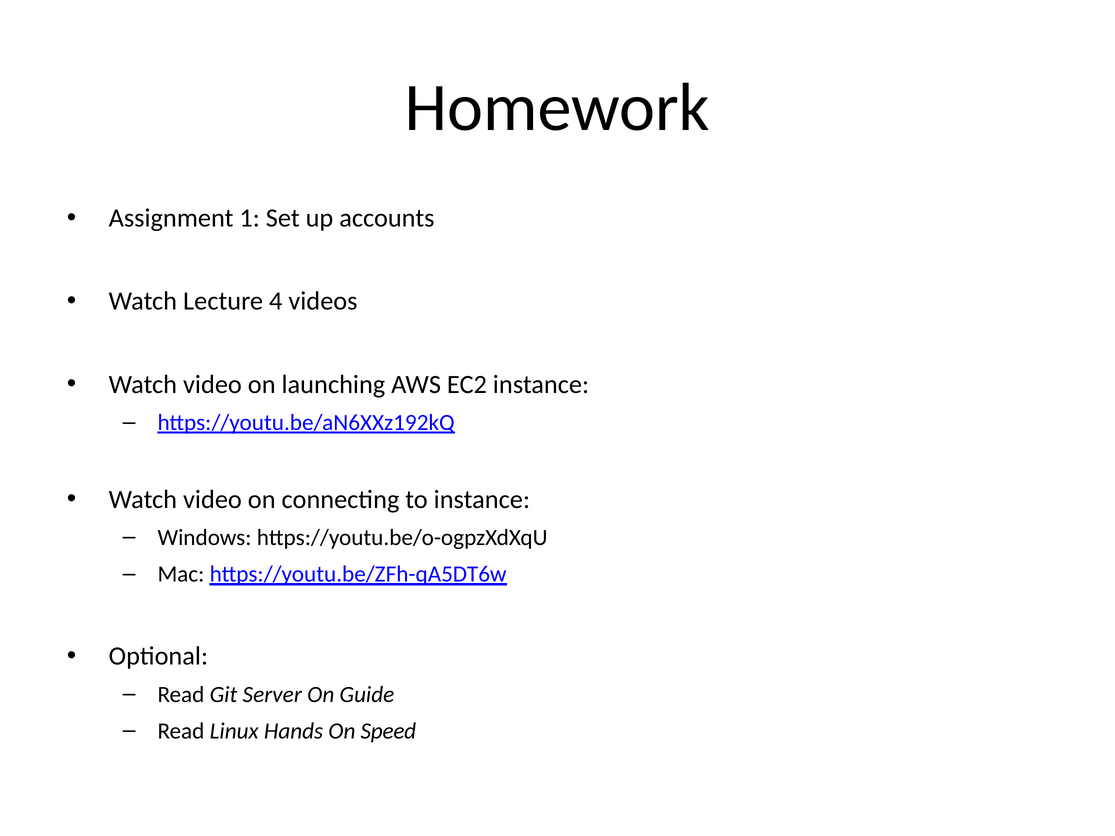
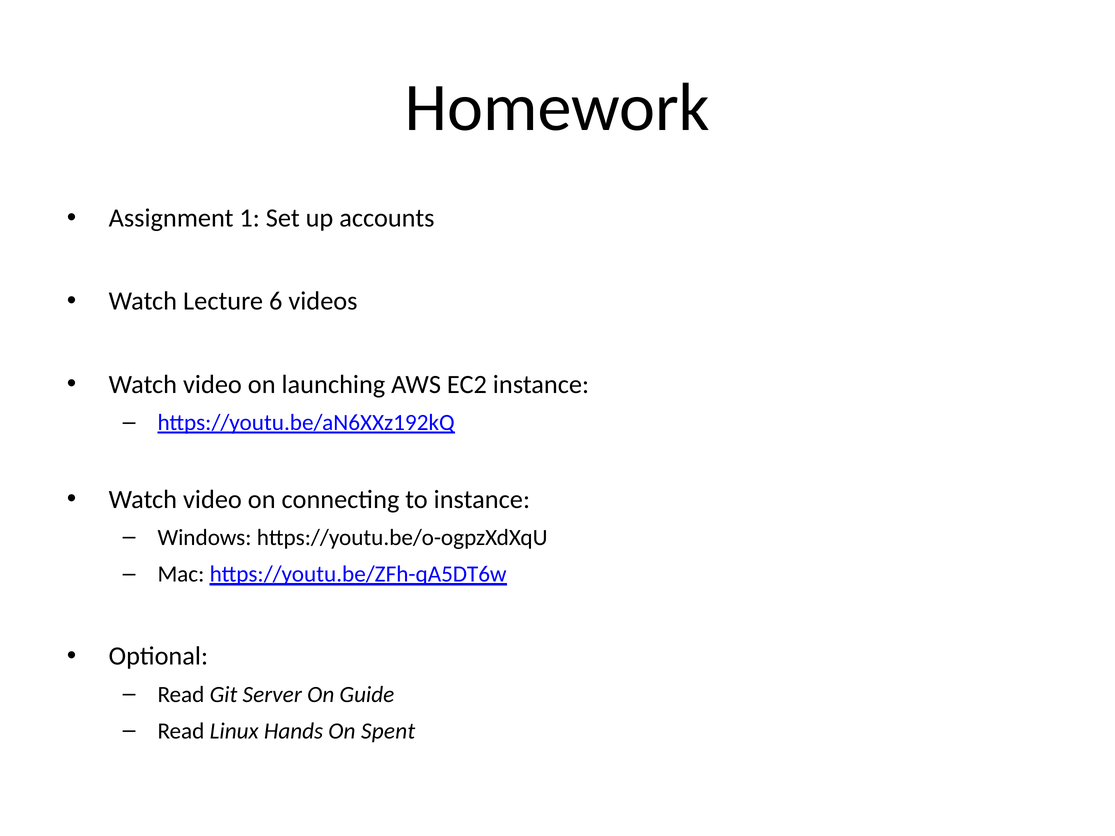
4: 4 -> 6
Speed: Speed -> Spent
